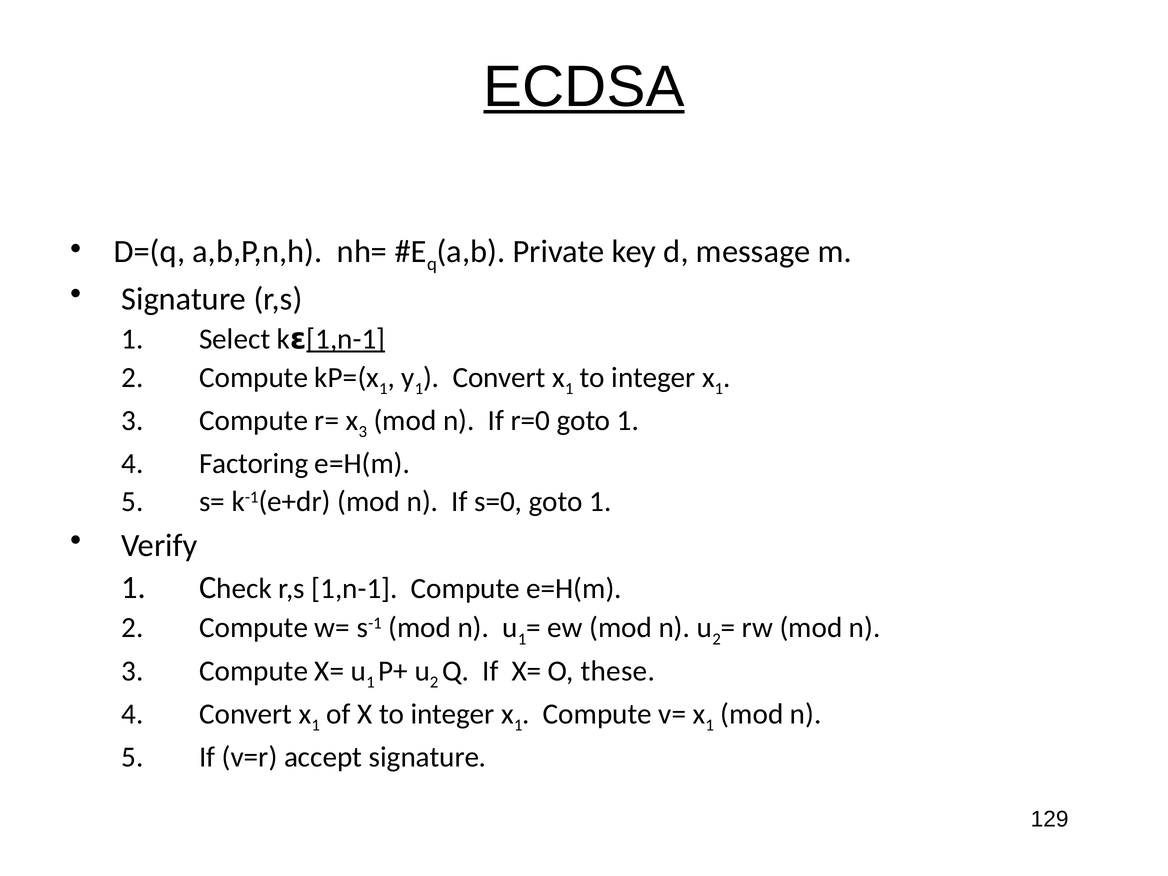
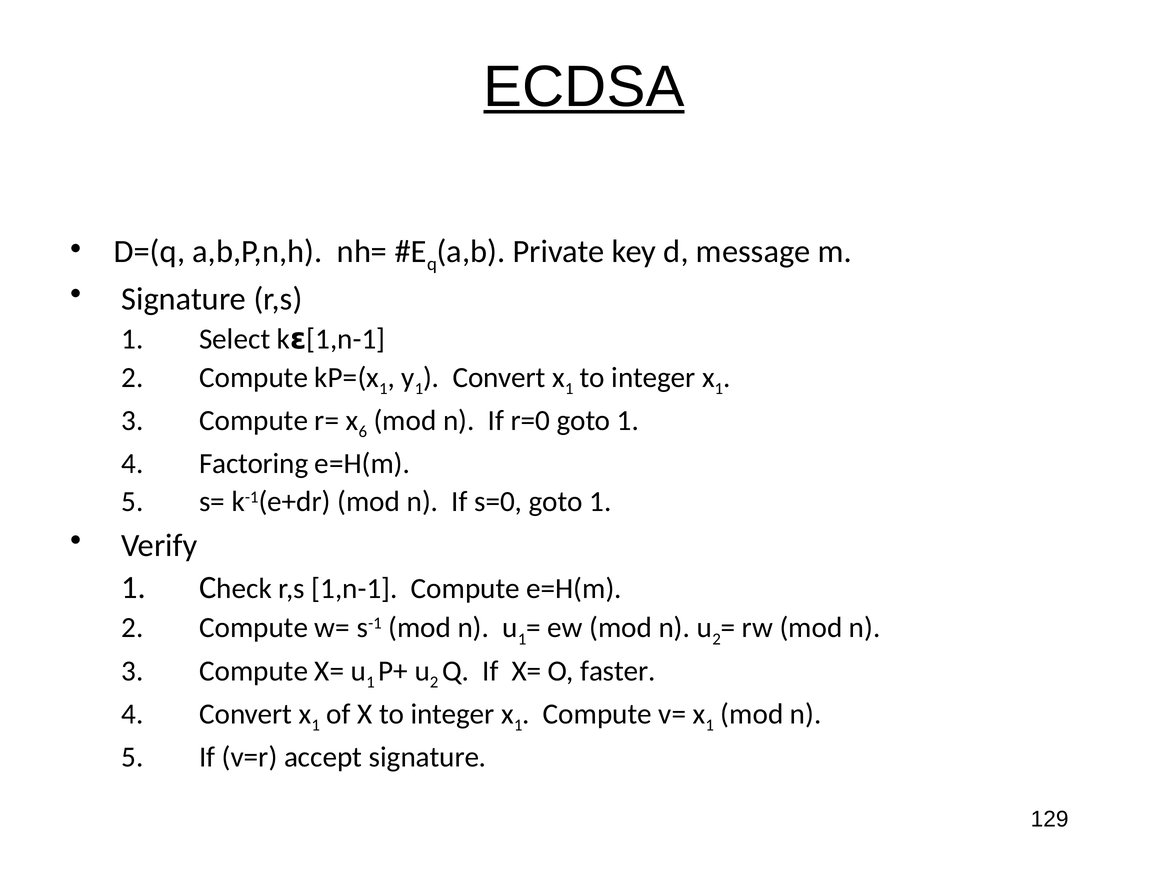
1,n-1 at (346, 339) underline: present -> none
x 3: 3 -> 6
these: these -> faster
